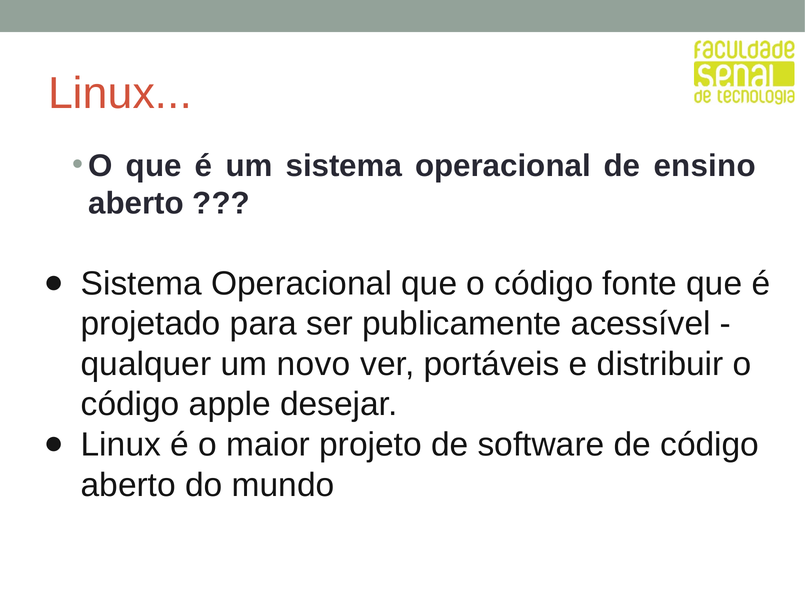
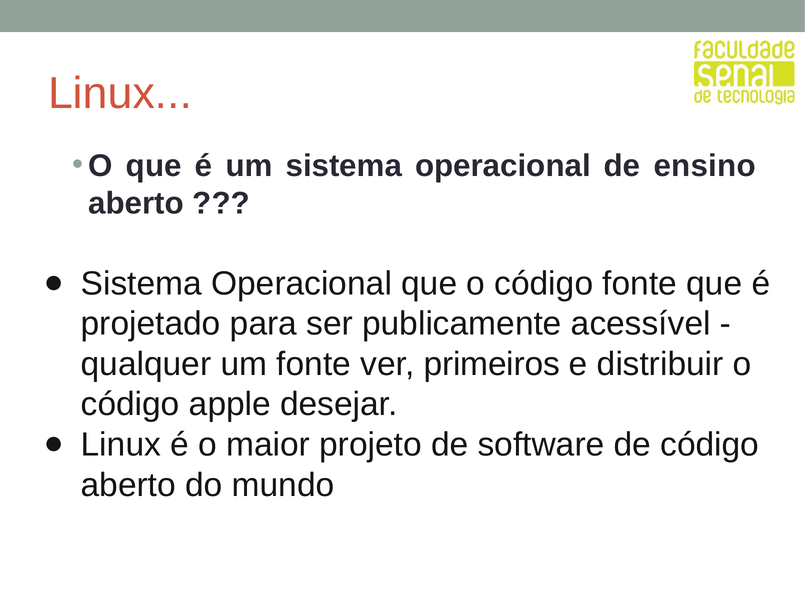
um novo: novo -> fonte
portáveis: portáveis -> primeiros
